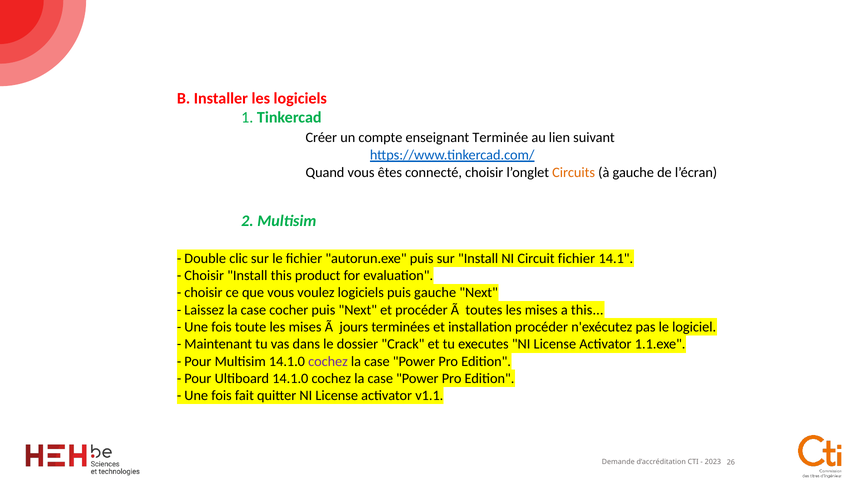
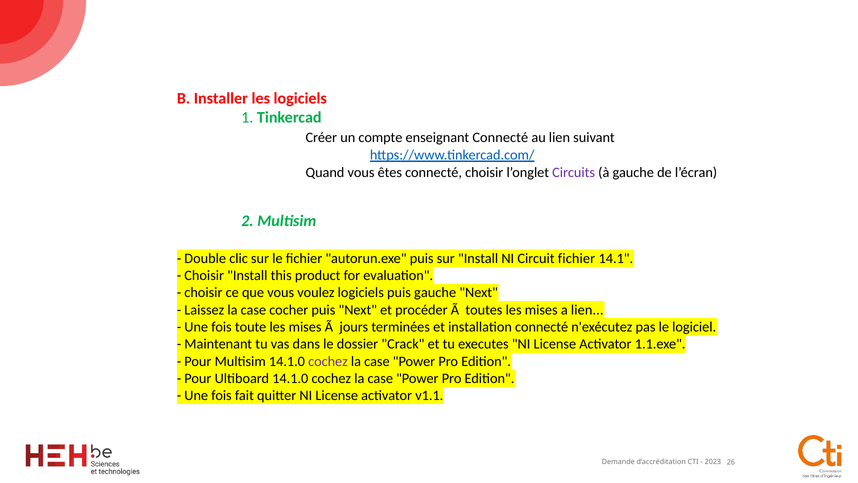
enseignant Terminée: Terminée -> Connecté
Circuits colour: orange -> purple
a this: this -> lien
installation procéder: procéder -> connecté
